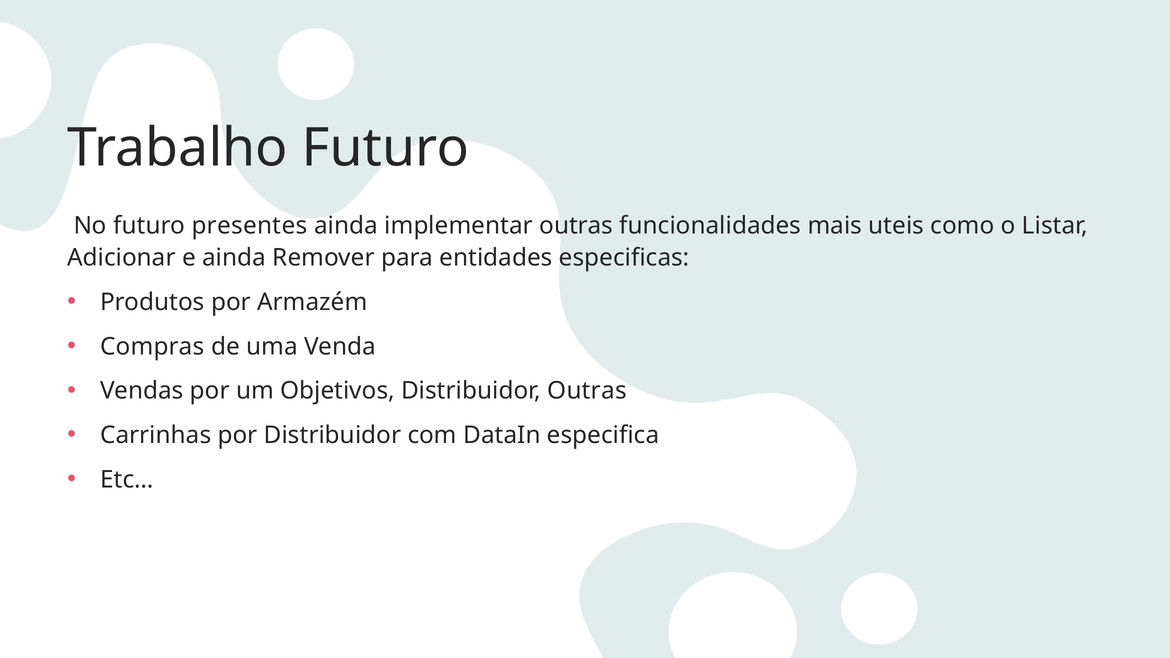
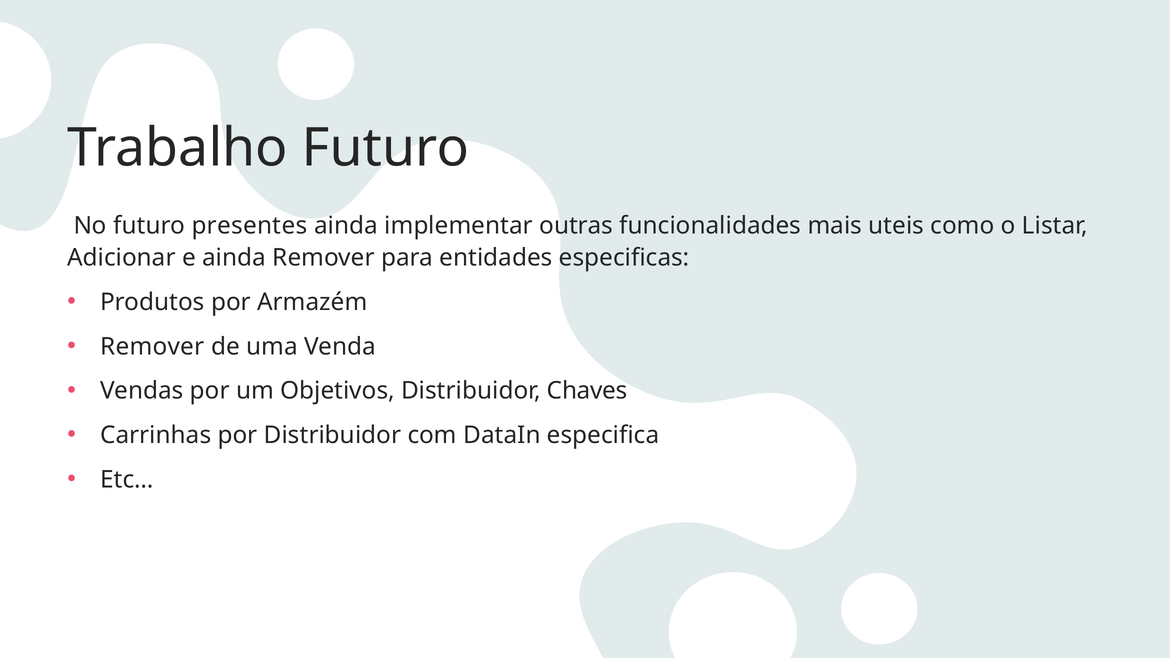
Compras at (152, 347): Compras -> Remover
Distribuidor Outras: Outras -> Chaves
